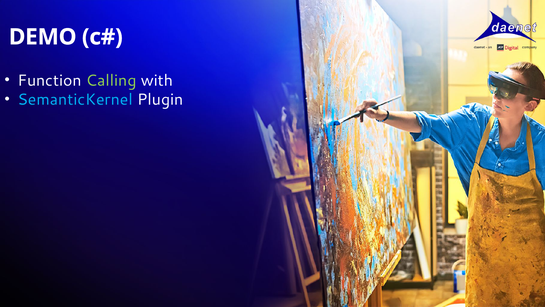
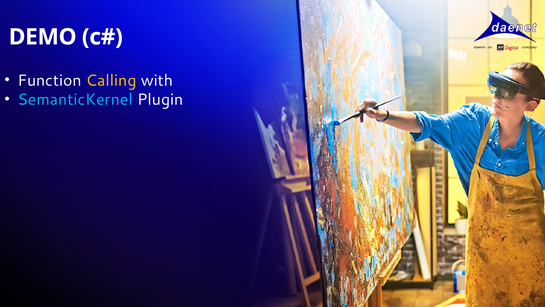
Calling colour: light green -> yellow
